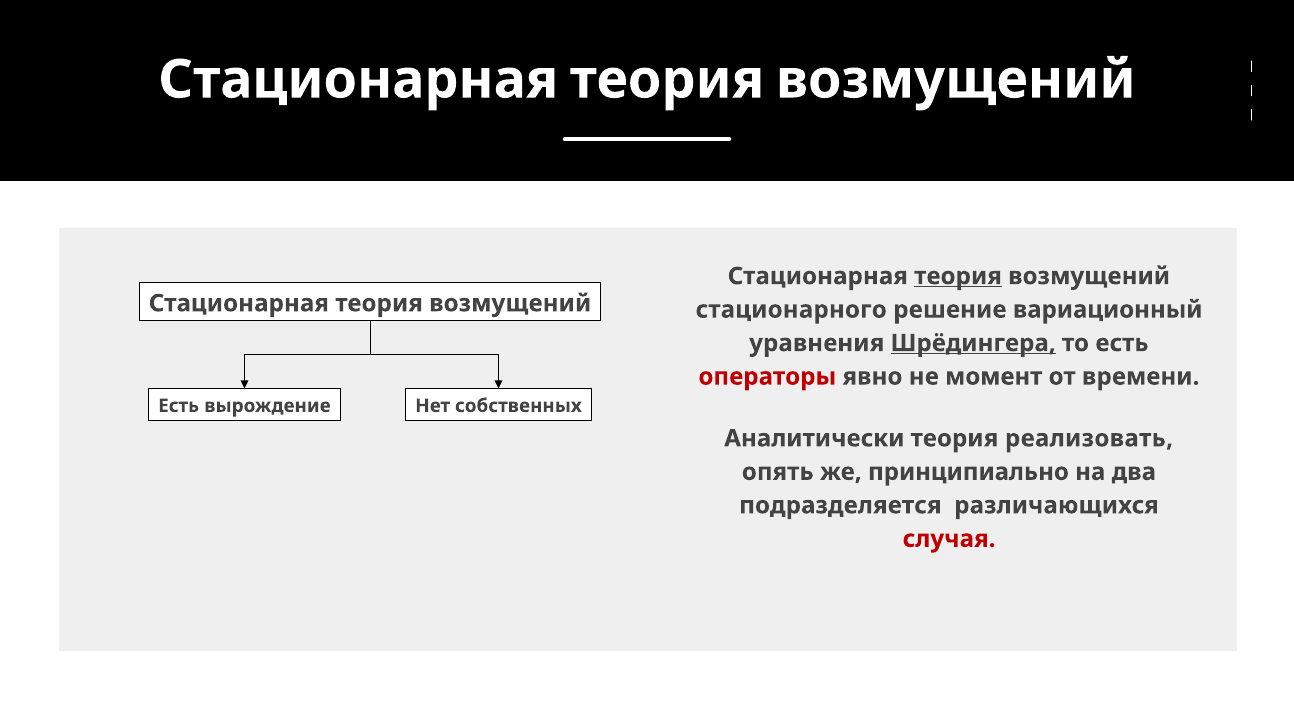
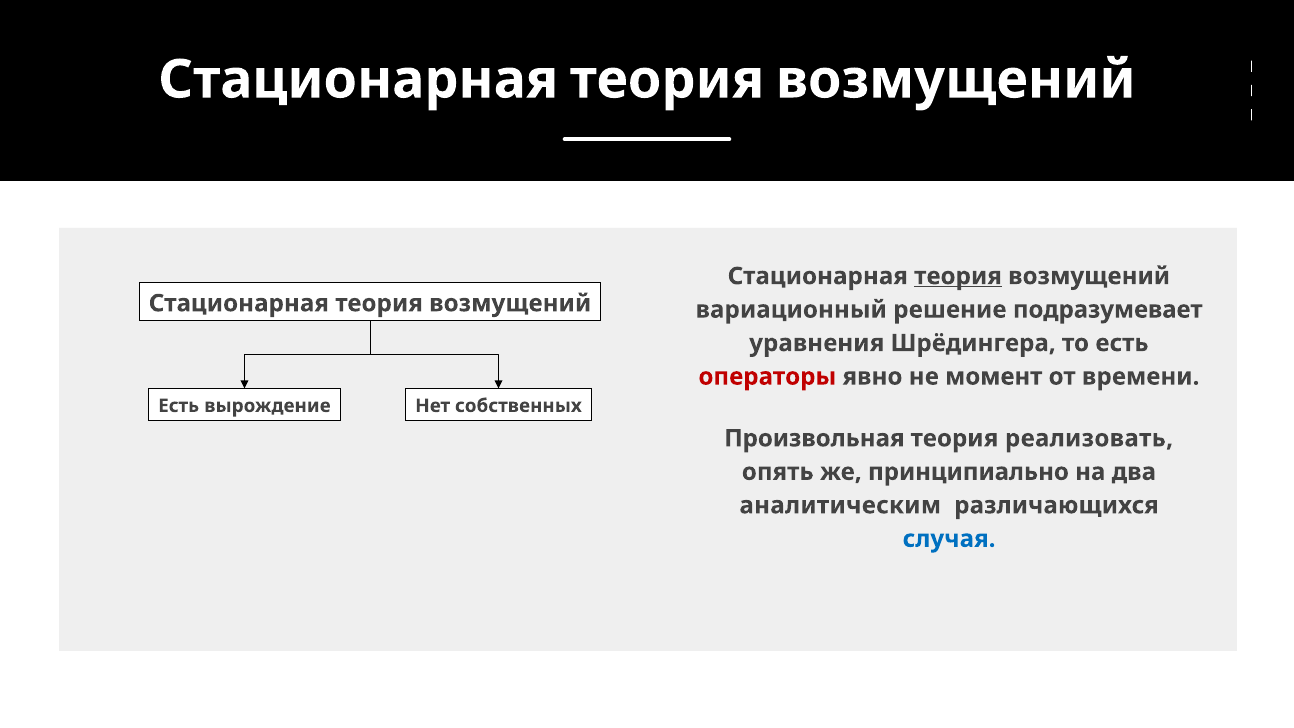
стационарного: стационарного -> вариационный
вариационный: вариационный -> подразумевает
Шрёдингера underline: present -> none
Аналитически: Аналитически -> Произвольная
подразделяется: подразделяется -> аналитическим
случая colour: red -> blue
